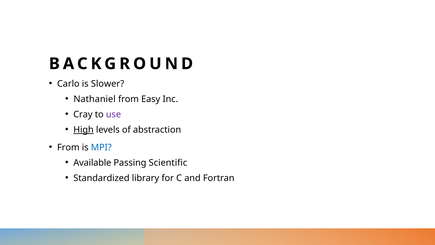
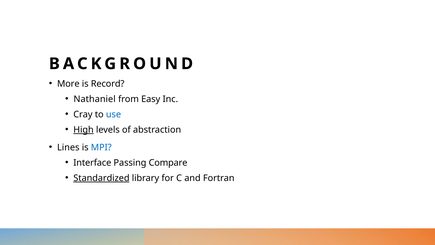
Carlo: Carlo -> More
Slower: Slower -> Record
use colour: purple -> blue
From at (68, 147): From -> Lines
Available: Available -> Interface
Scientific: Scientific -> Compare
Standardized underline: none -> present
